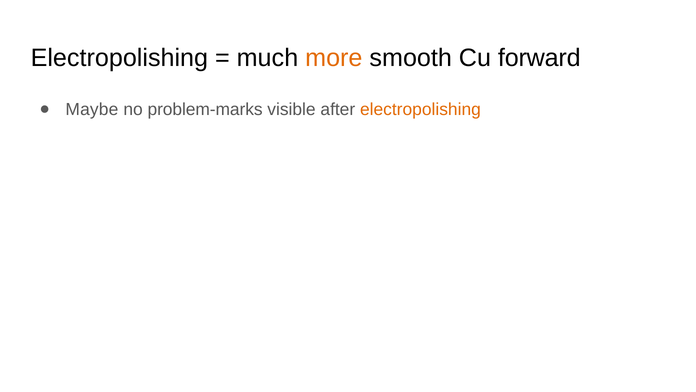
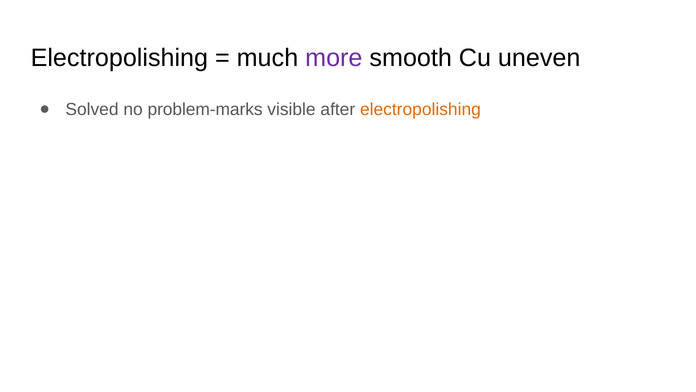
more colour: orange -> purple
forward: forward -> uneven
Maybe: Maybe -> Solved
